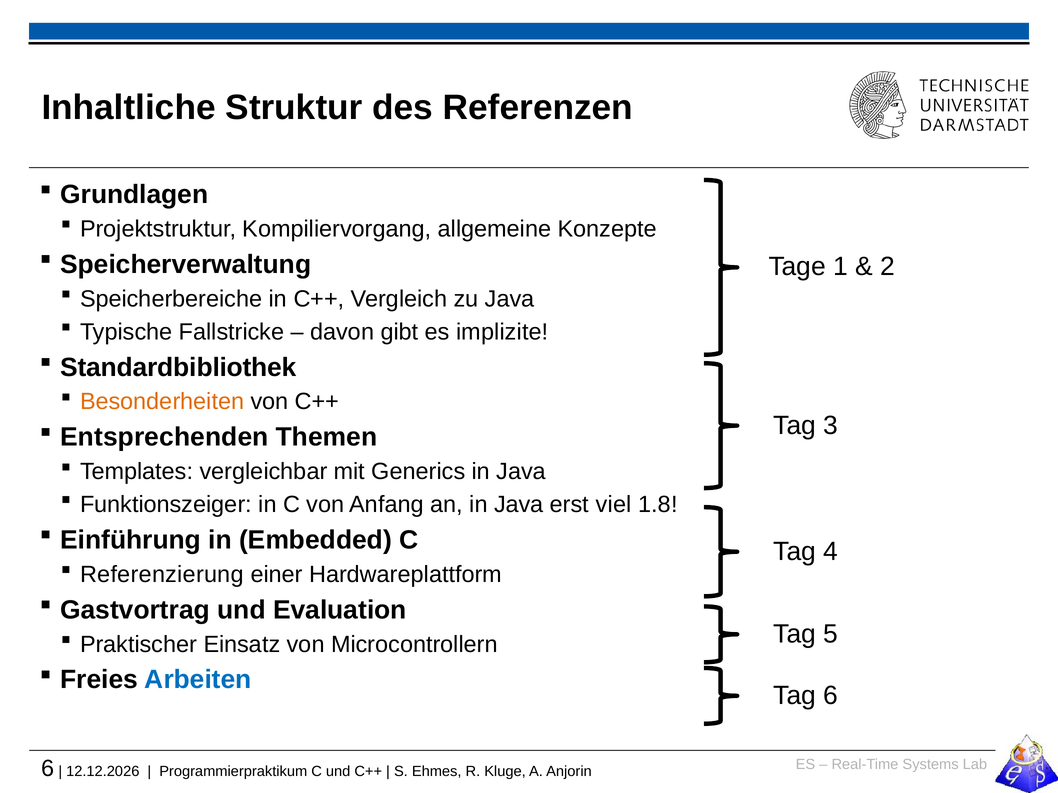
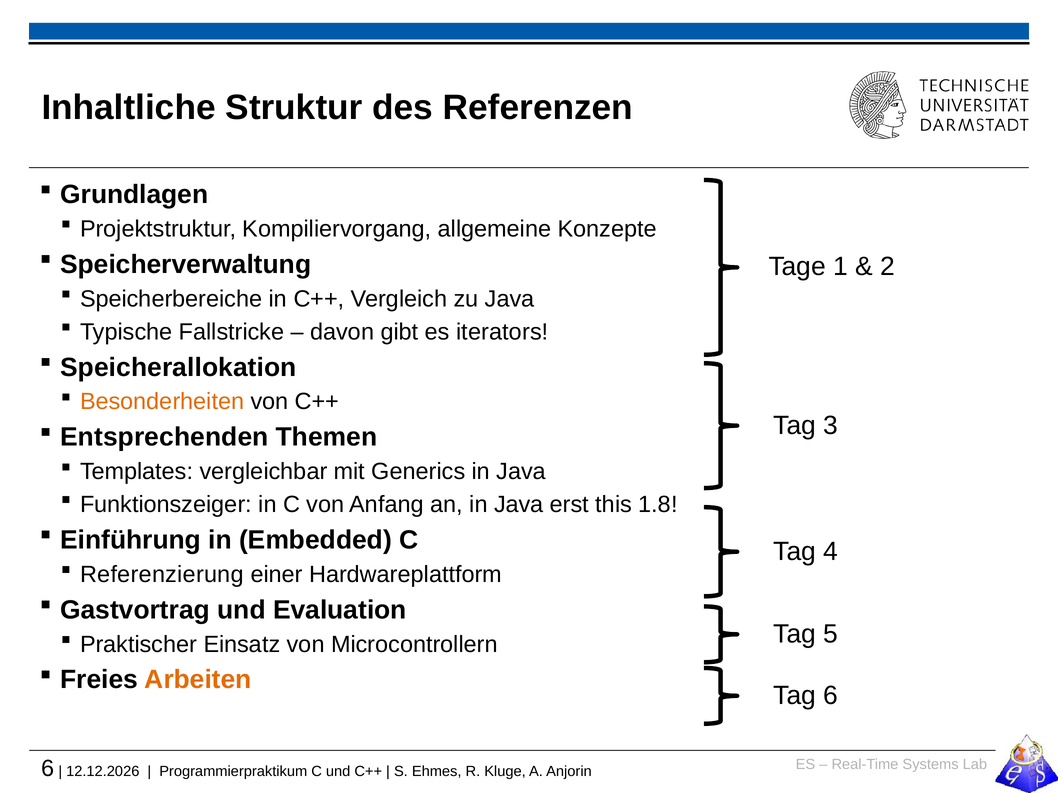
implizite: implizite -> iterators
Standardbibliothek: Standardbibliothek -> Speicherallokation
viel: viel -> this
Arbeiten colour: blue -> orange
